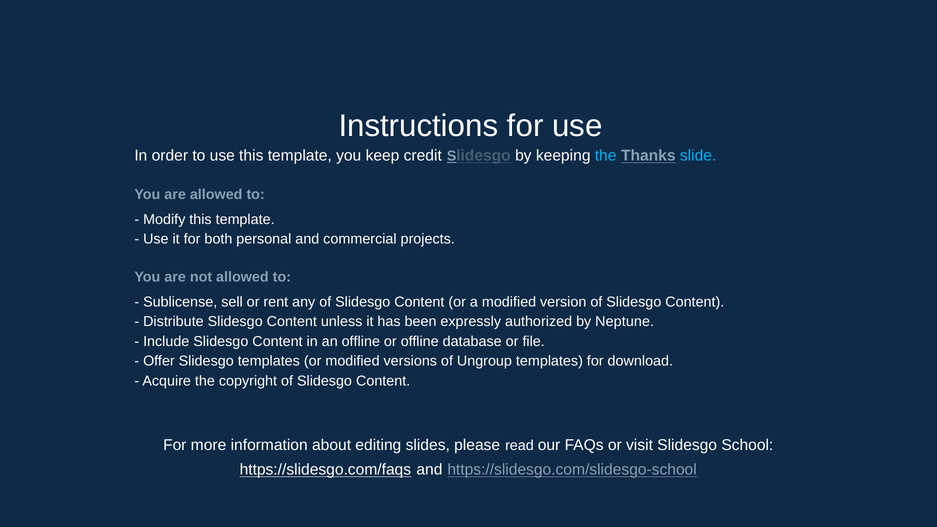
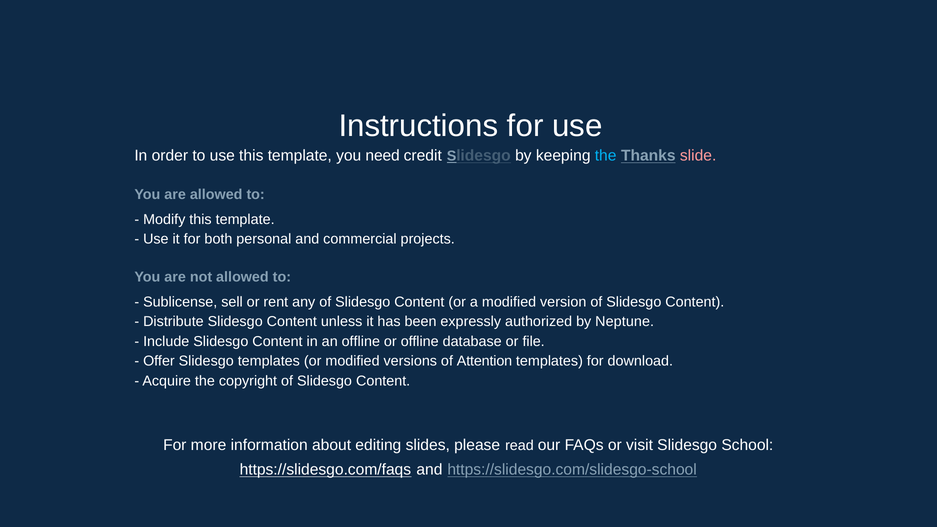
keep: keep -> need
slide colour: light blue -> pink
Ungroup: Ungroup -> Attention
